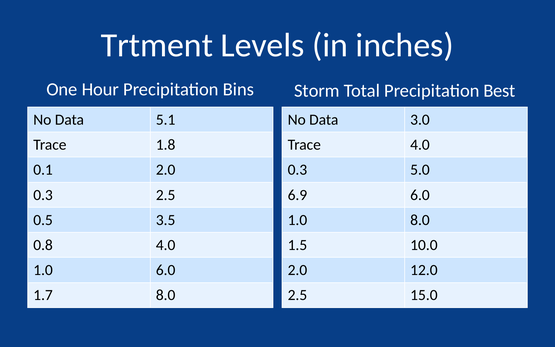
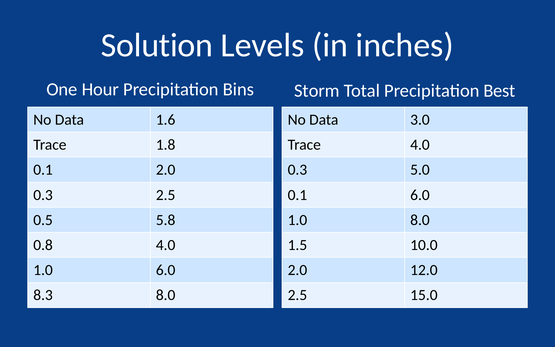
Trtment: Trtment -> Solution
5.1: 5.1 -> 1.6
6.9 at (297, 195): 6.9 -> 0.1
3.5: 3.5 -> 5.8
1.7: 1.7 -> 8.3
